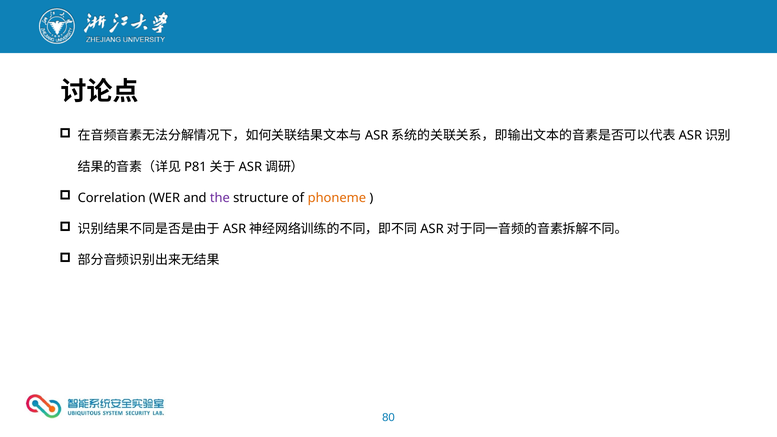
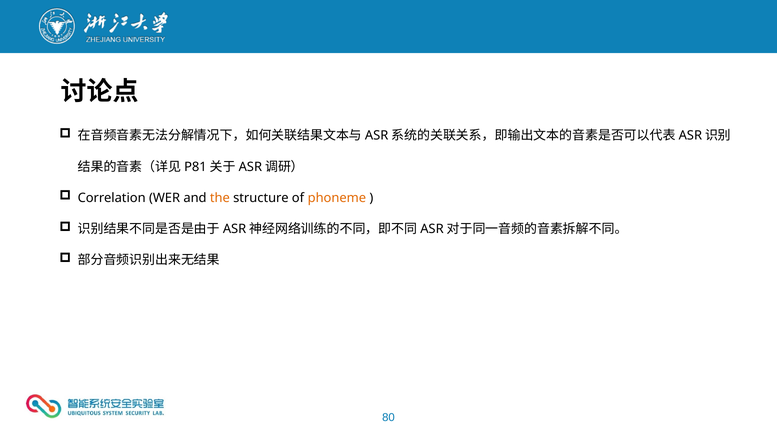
the colour: purple -> orange
